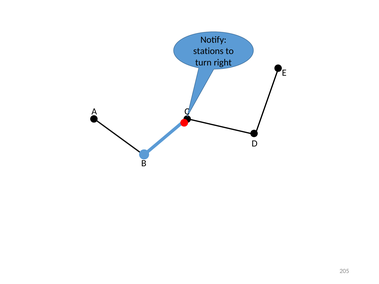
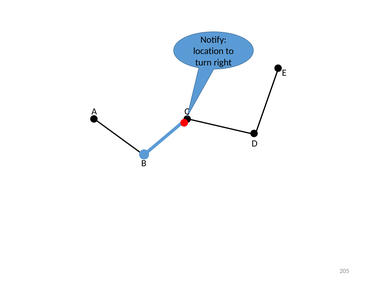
stations: stations -> location
